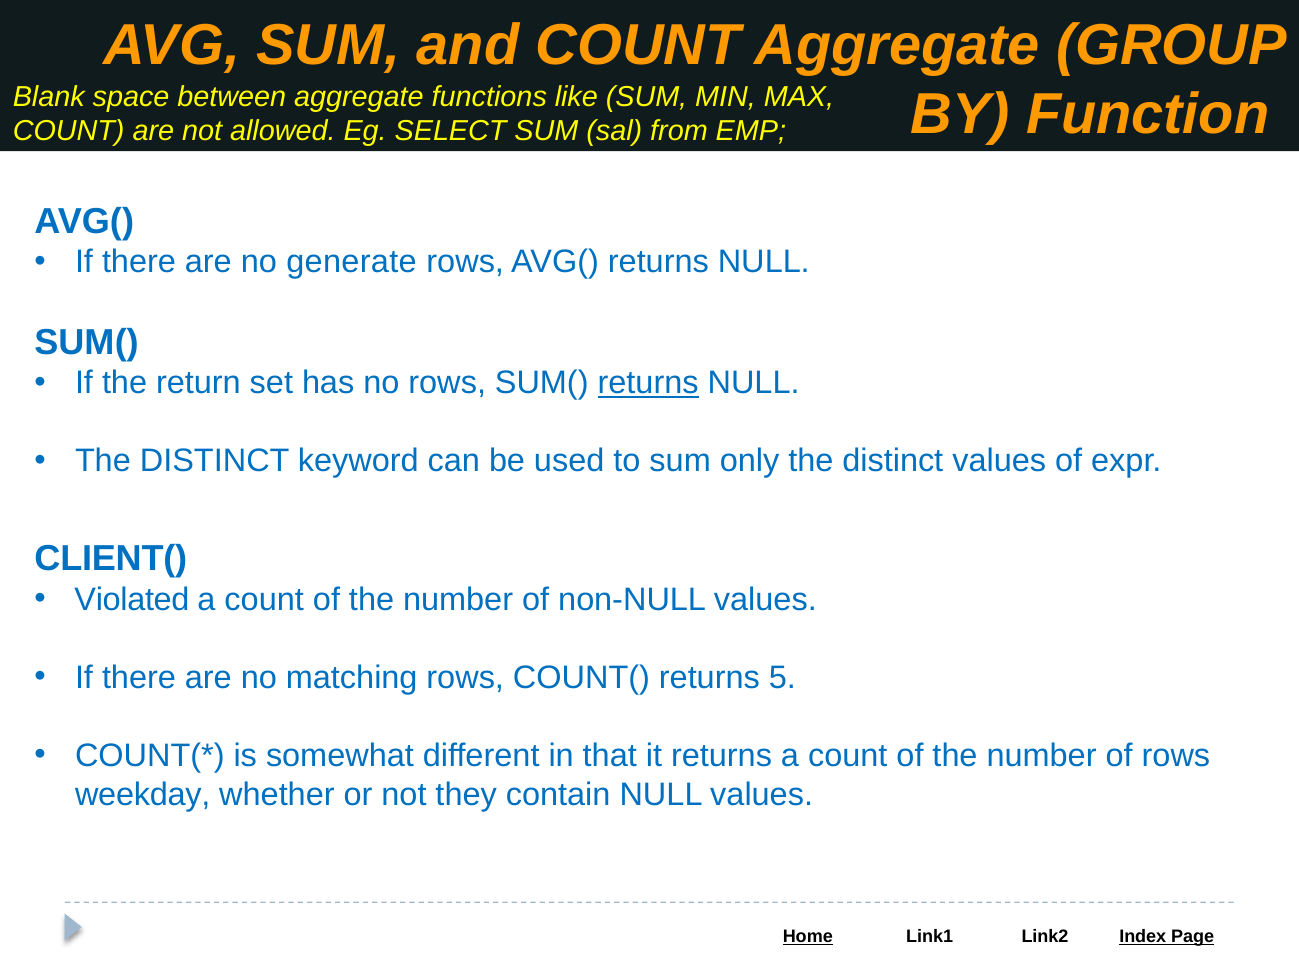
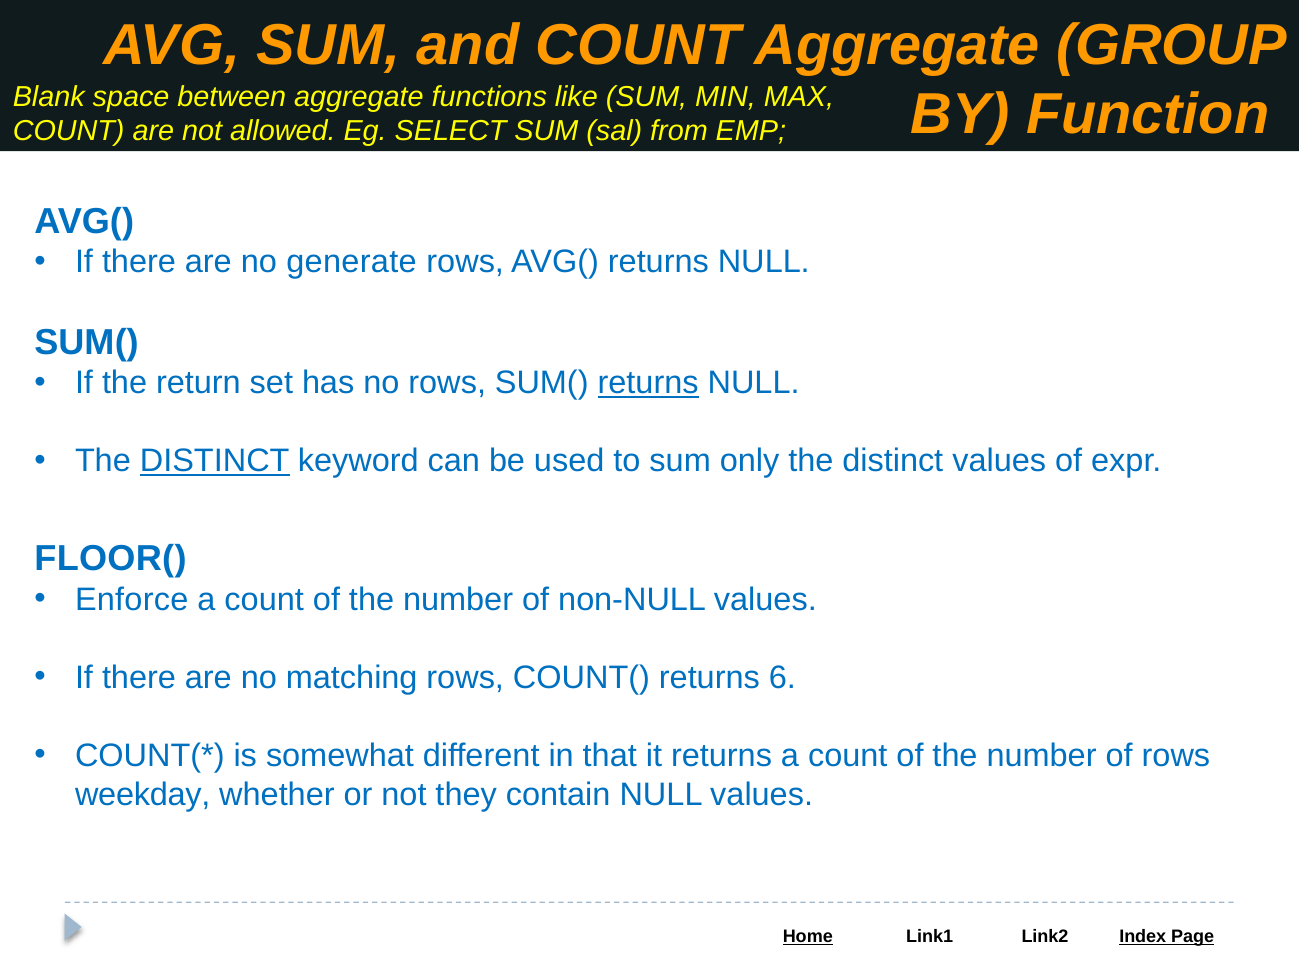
DISTINCT at (215, 461) underline: none -> present
CLIENT(: CLIENT( -> FLOOR(
Violated: Violated -> Enforce
5: 5 -> 6
